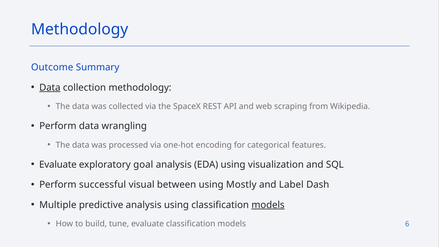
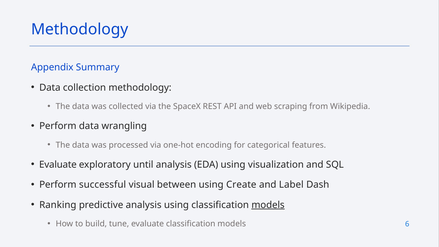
Outcome: Outcome -> Appendix
Data at (50, 88) underline: present -> none
goal: goal -> until
Mostly: Mostly -> Create
Multiple: Multiple -> Ranking
